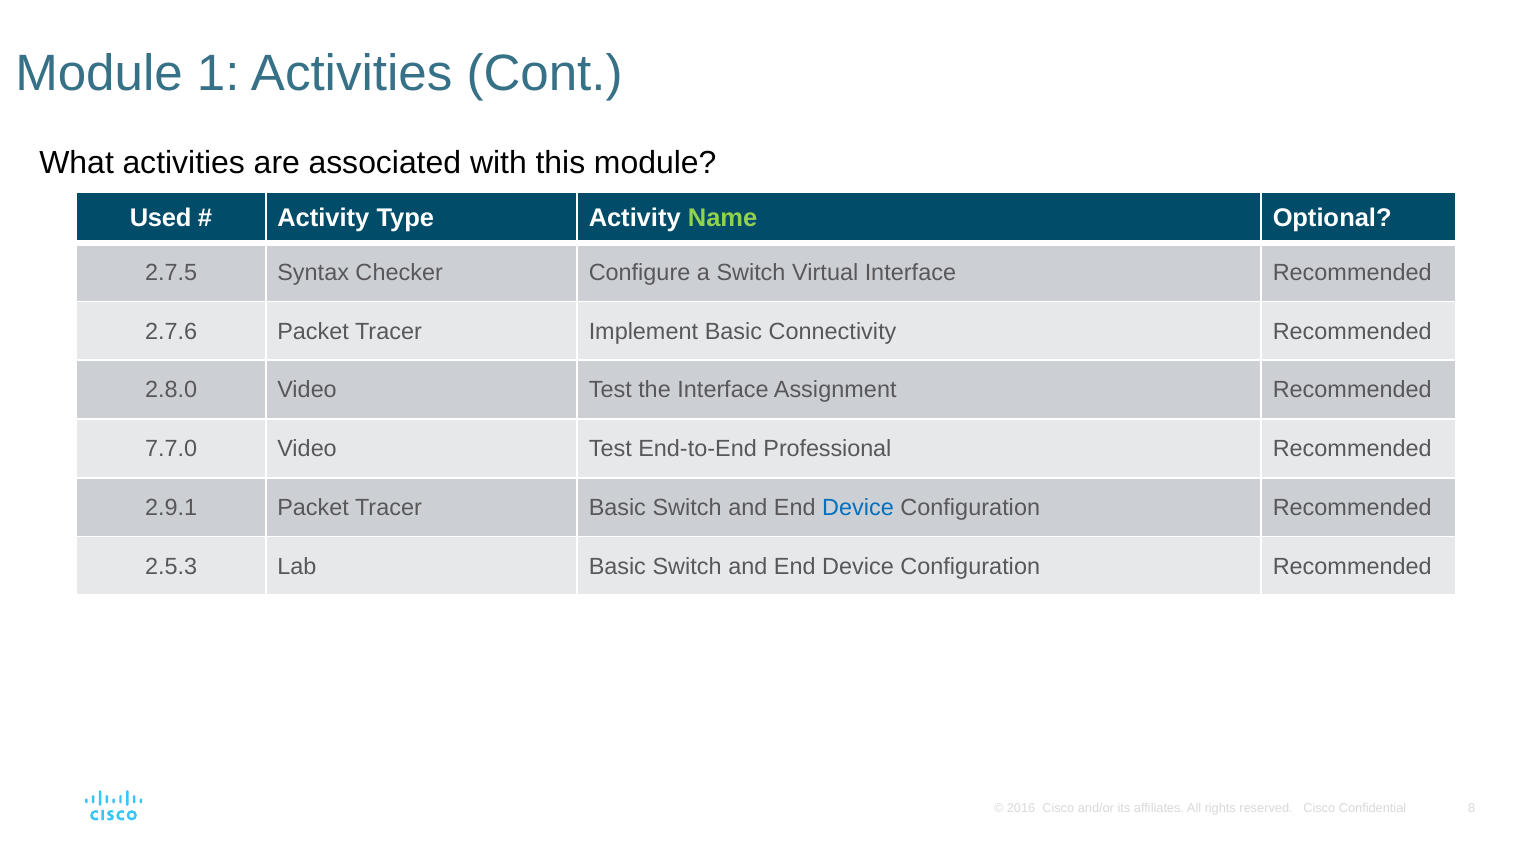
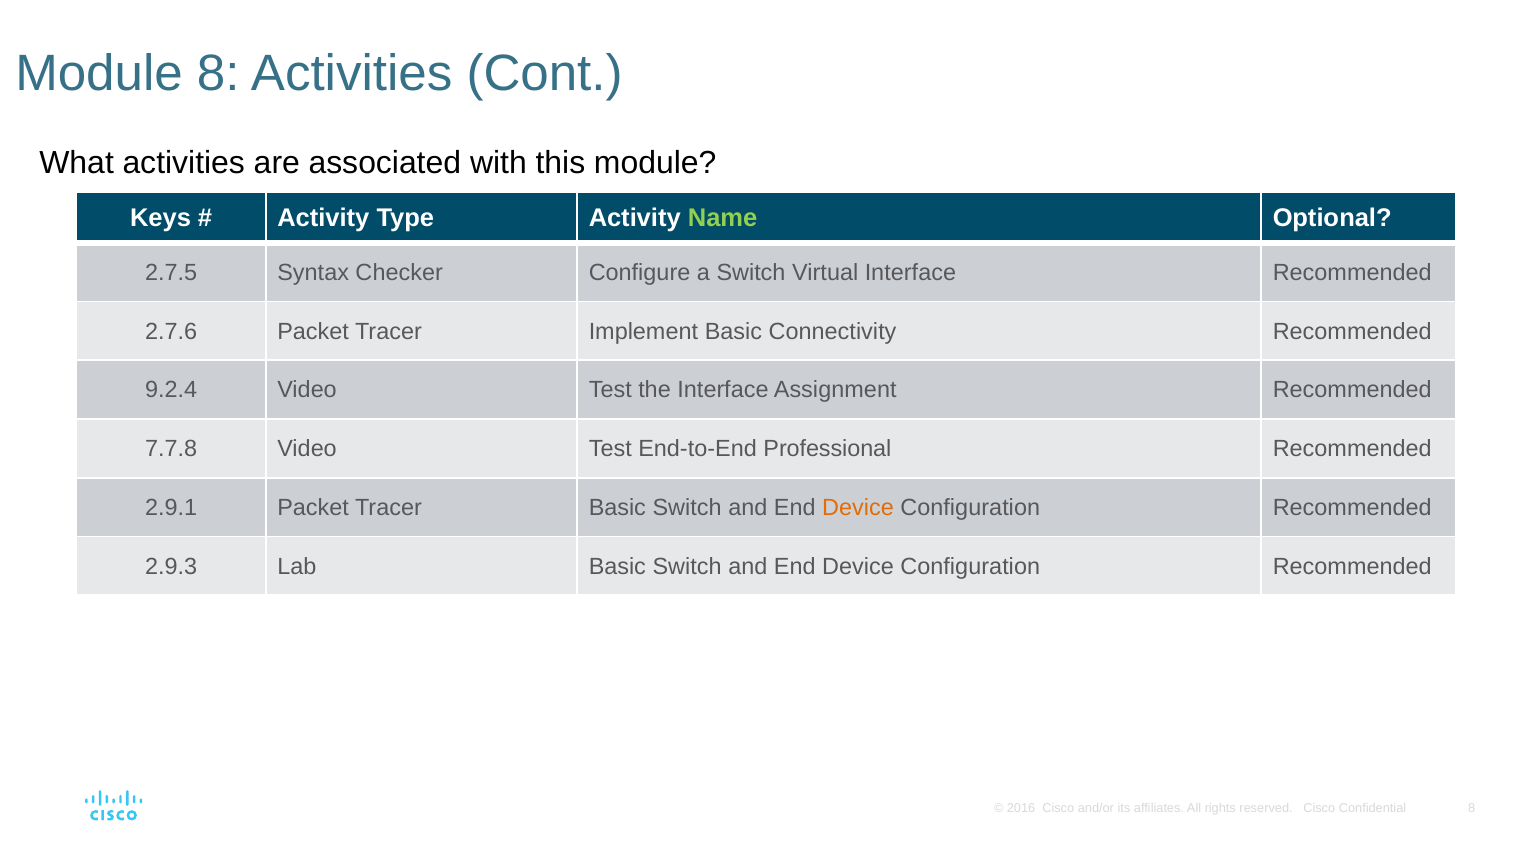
Module 1: 1 -> 8
Used: Used -> Keys
2.8.0: 2.8.0 -> 9.2.4
7.7.0: 7.7.0 -> 7.7.8
Device at (858, 508) colour: blue -> orange
2.5.3: 2.5.3 -> 2.9.3
